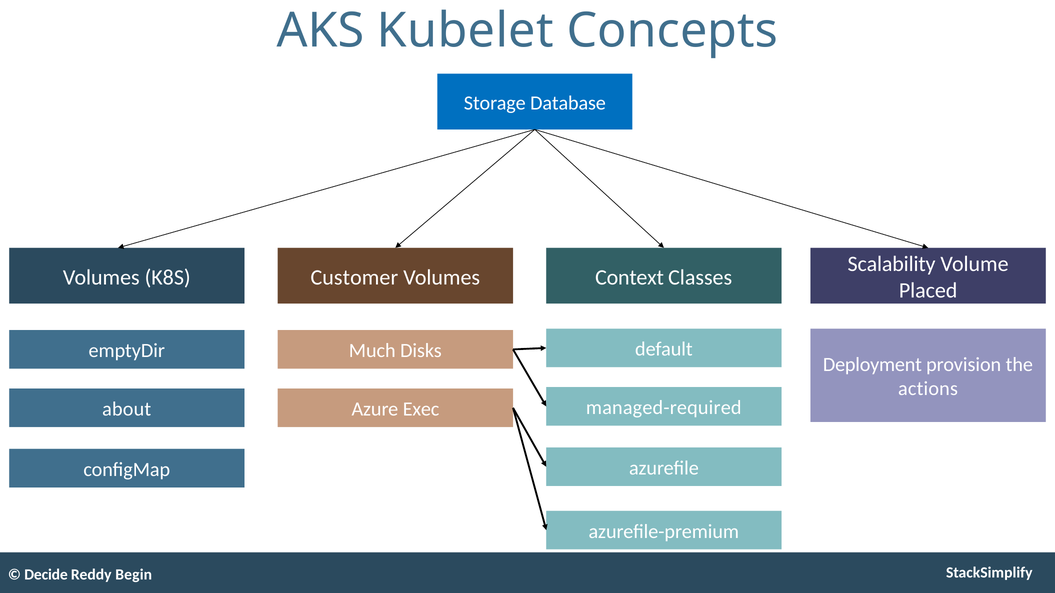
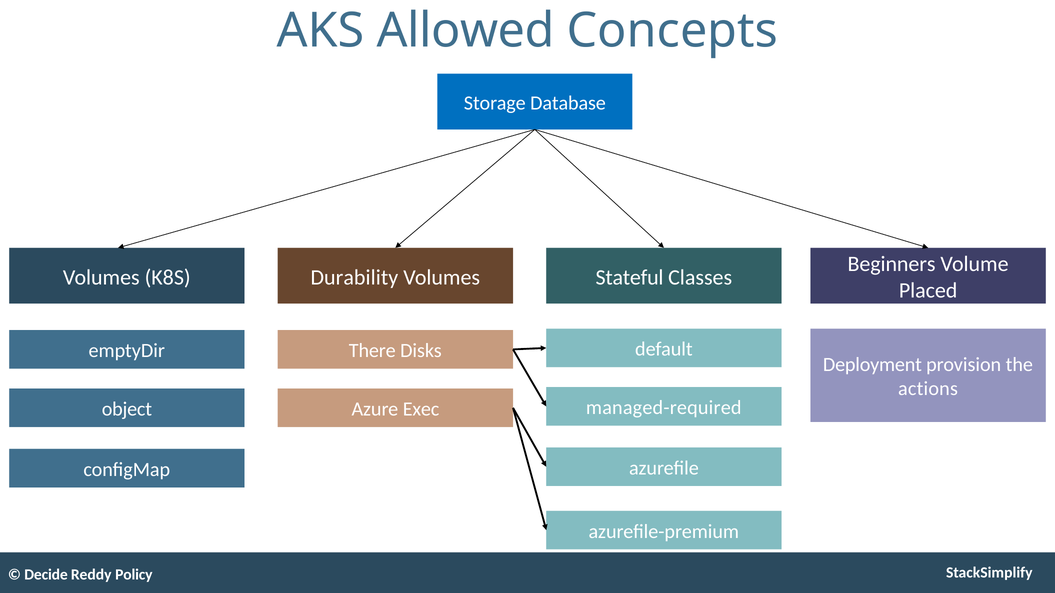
Kubelet: Kubelet -> Allowed
Scalability: Scalability -> Beginners
Customer: Customer -> Durability
Context: Context -> Stateful
Much: Much -> There
about: about -> object
Begin: Begin -> Policy
